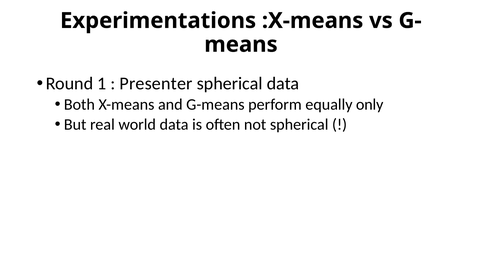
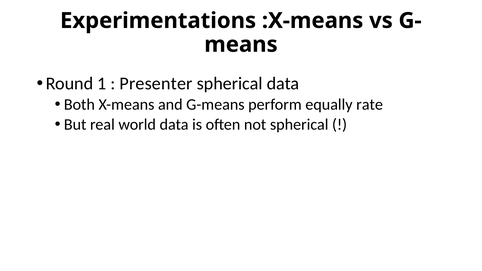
only: only -> rate
